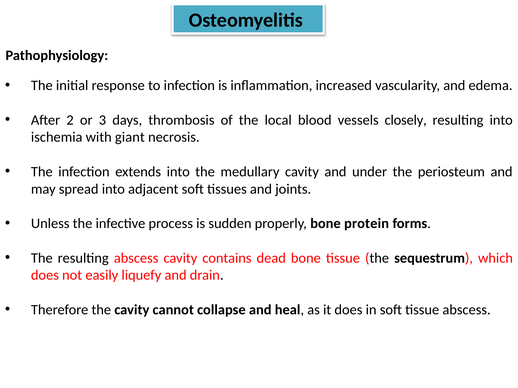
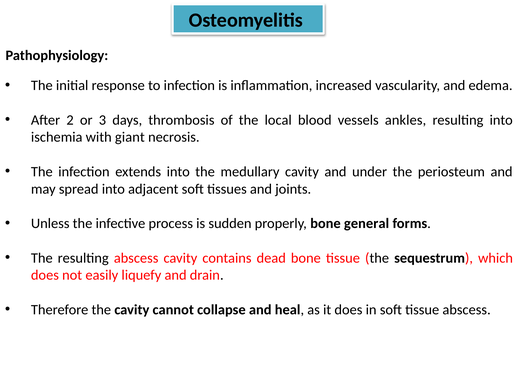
closely: closely -> ankles
protein: protein -> general
